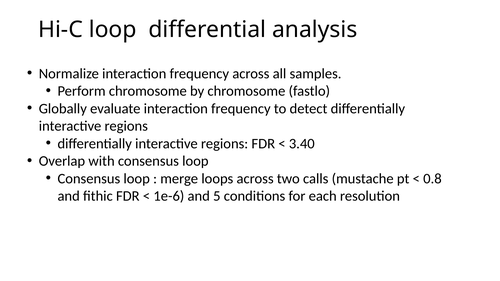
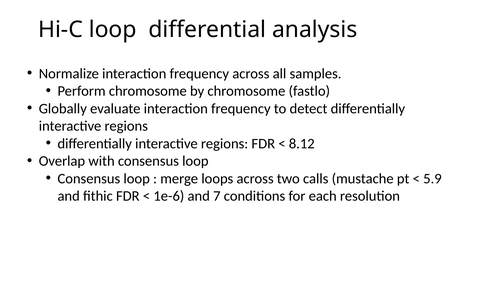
3.40: 3.40 -> 8.12
0.8: 0.8 -> 5.9
5: 5 -> 7
